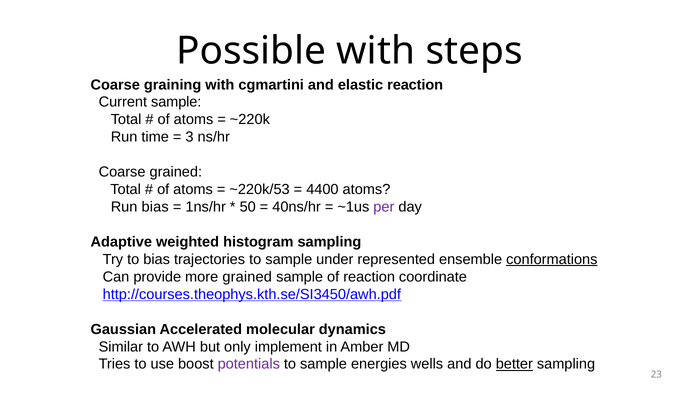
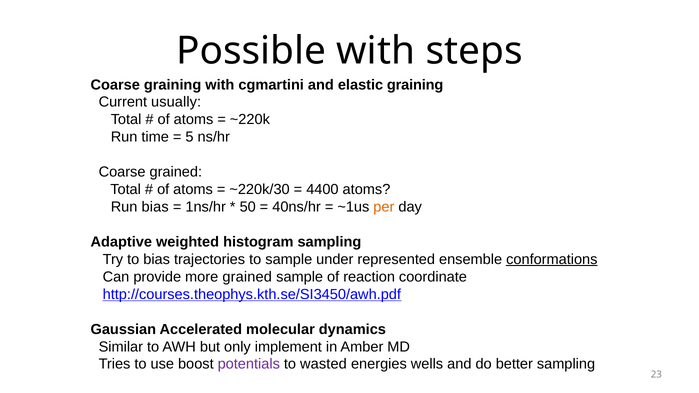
elastic reaction: reaction -> graining
Current sample: sample -> usually
3: 3 -> 5
~220k/53: ~220k/53 -> ~220k/30
per colour: purple -> orange
sample at (324, 364): sample -> wasted
better underline: present -> none
